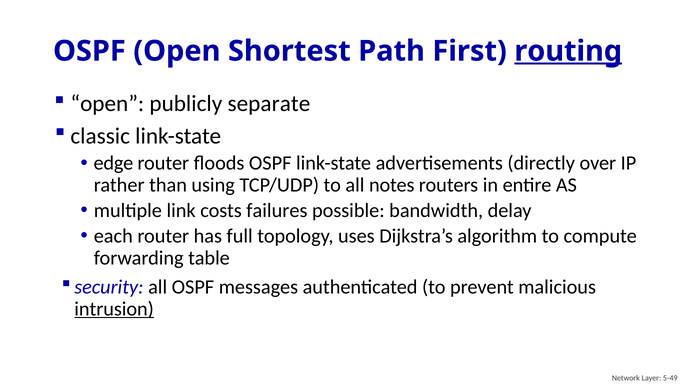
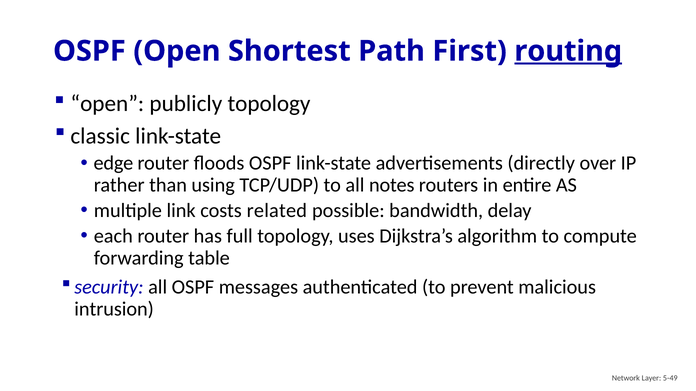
publicly separate: separate -> topology
failures: failures -> related
intrusion underline: present -> none
